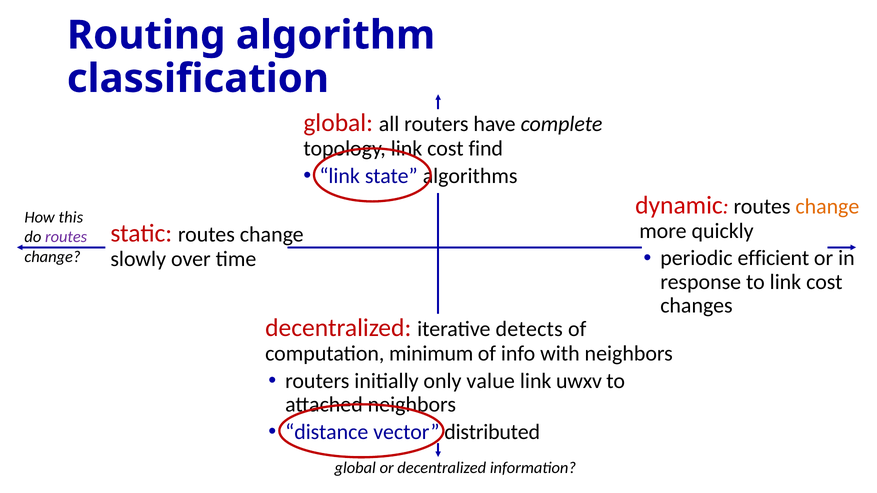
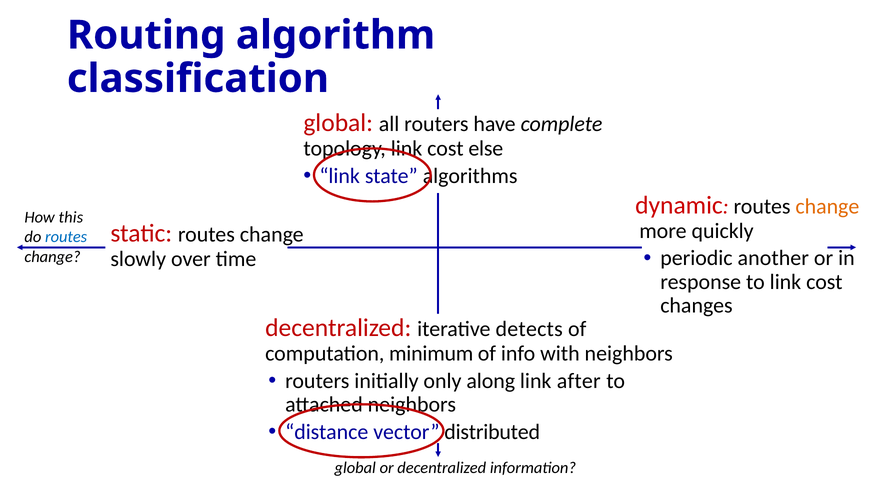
find: find -> else
routes at (66, 237) colour: purple -> blue
efficient: efficient -> another
value: value -> along
uwxv: uwxv -> after
